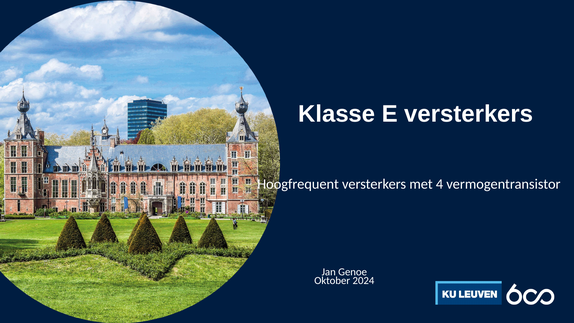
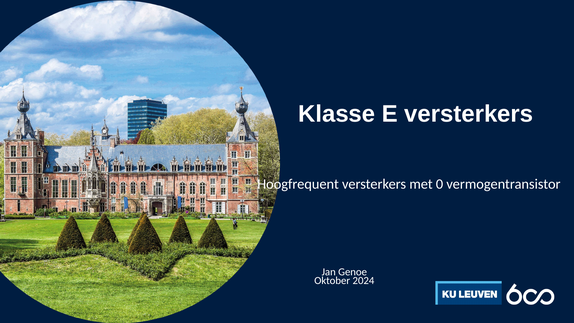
4: 4 -> 0
